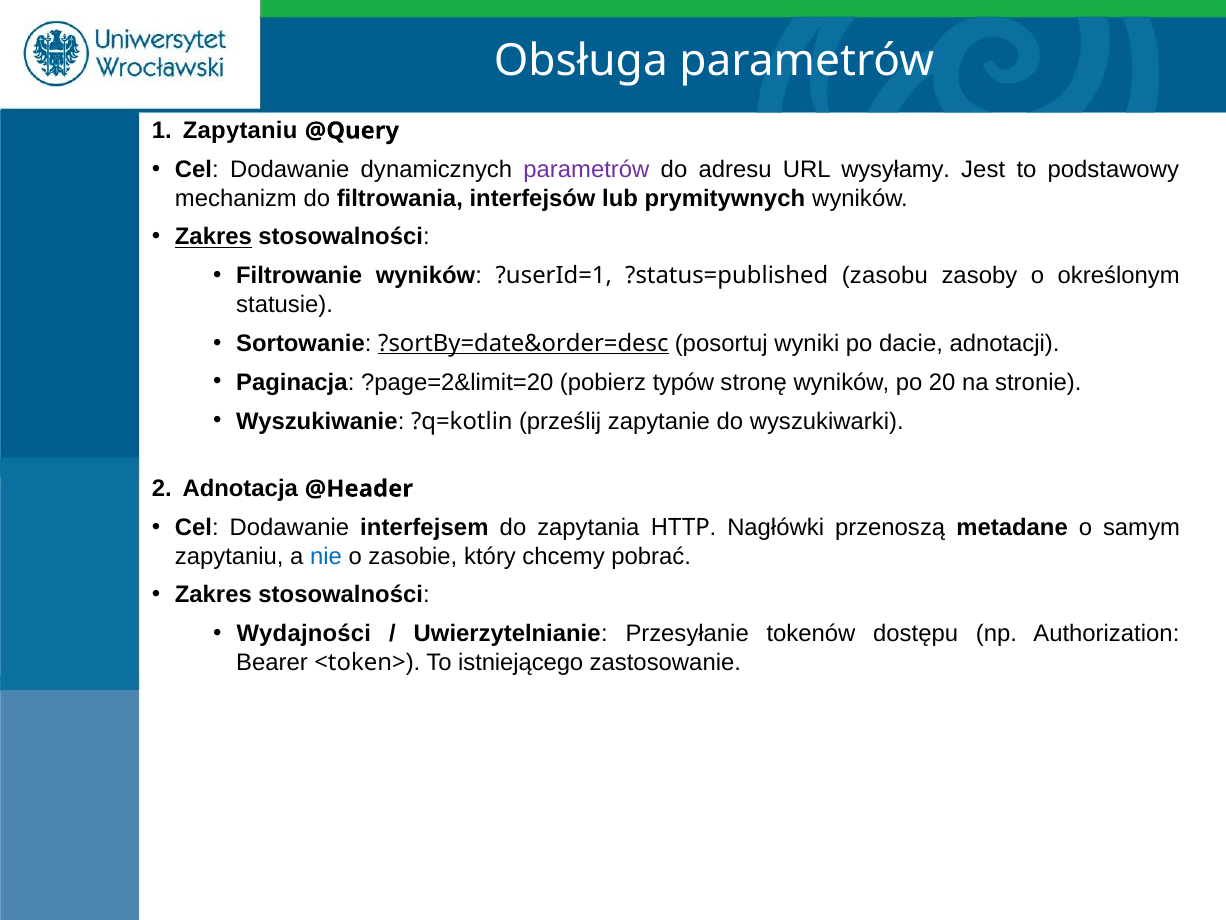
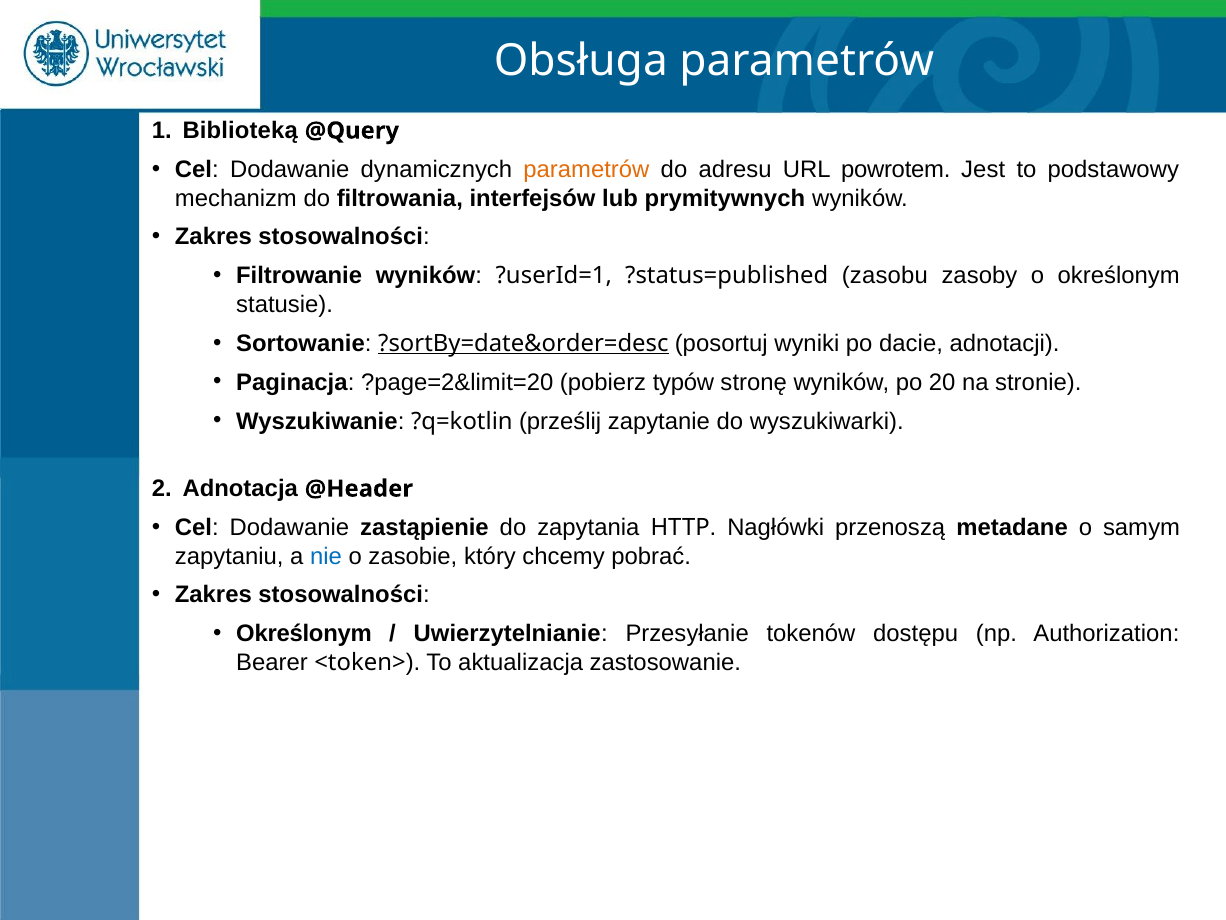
Zapytaniu at (240, 131): Zapytaniu -> Biblioteką
parametrów at (586, 169) colour: purple -> orange
wysyłamy: wysyłamy -> powrotem
Zakres at (213, 237) underline: present -> none
interfejsem: interfejsem -> zastąpienie
Wydajności at (304, 634): Wydajności -> Określonym
istniejącego: istniejącego -> aktualizacja
